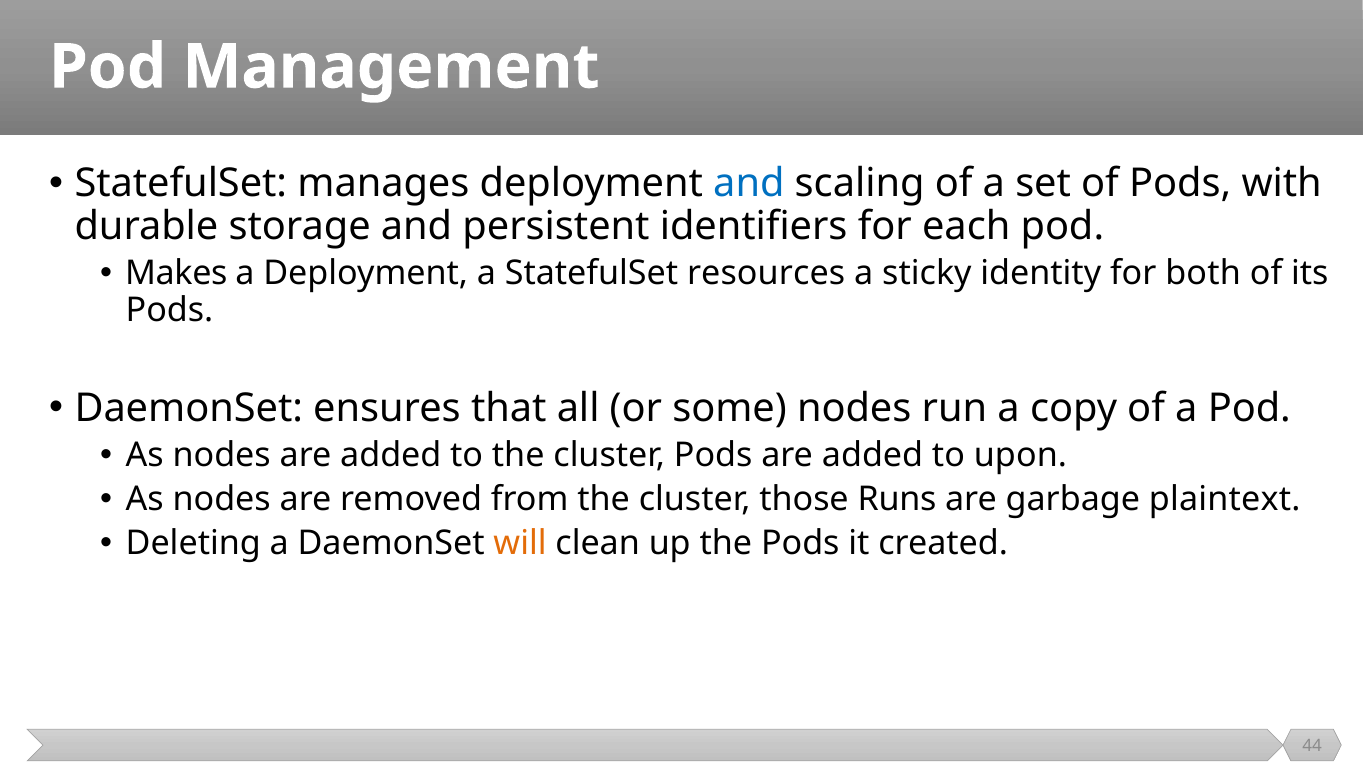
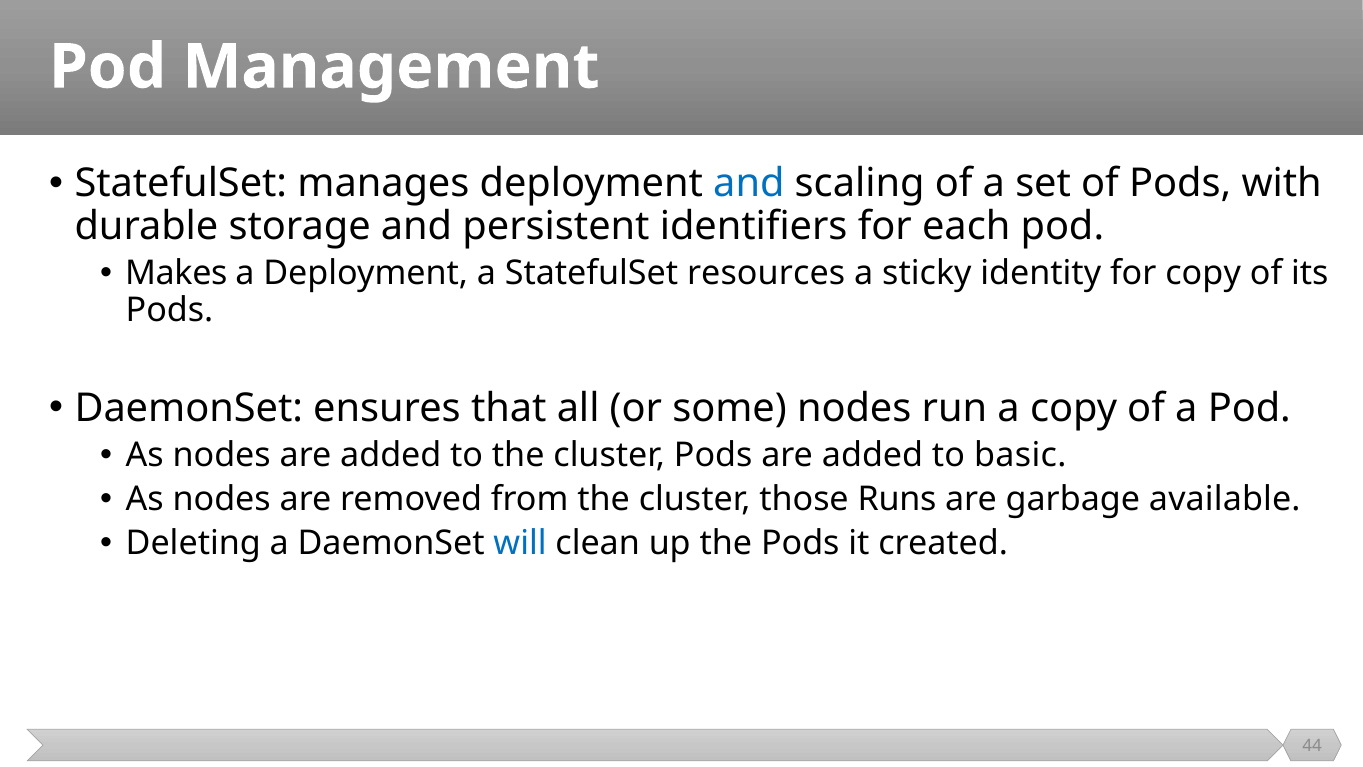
for both: both -> copy
upon: upon -> basic
plaintext: plaintext -> available
will colour: orange -> blue
